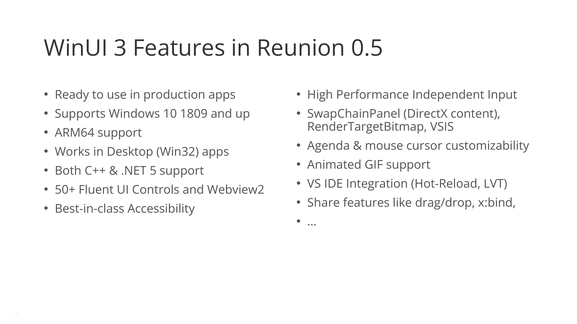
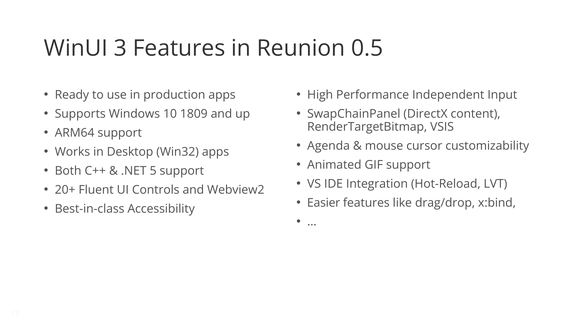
50+: 50+ -> 20+
Share: Share -> Easier
